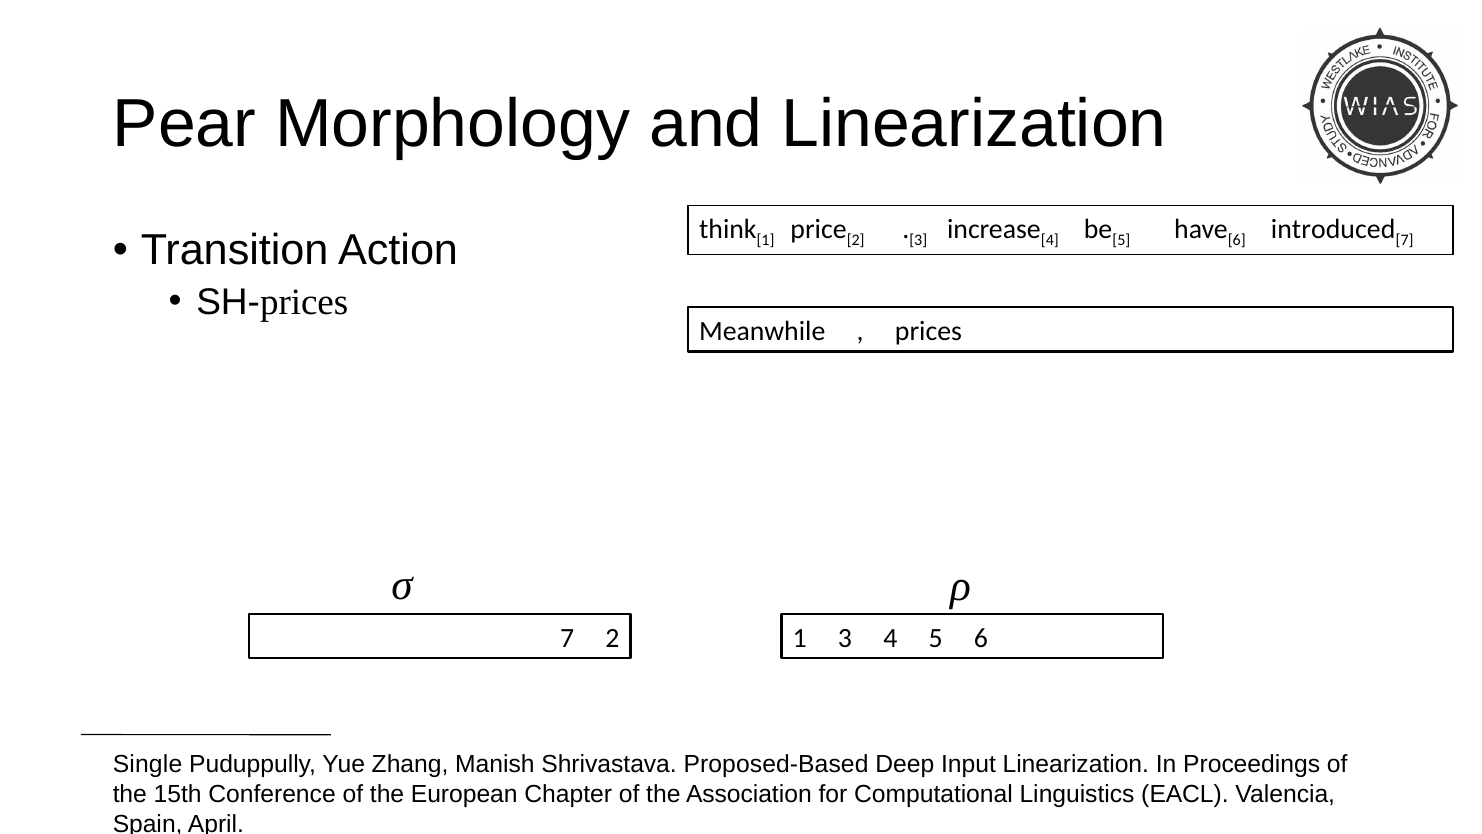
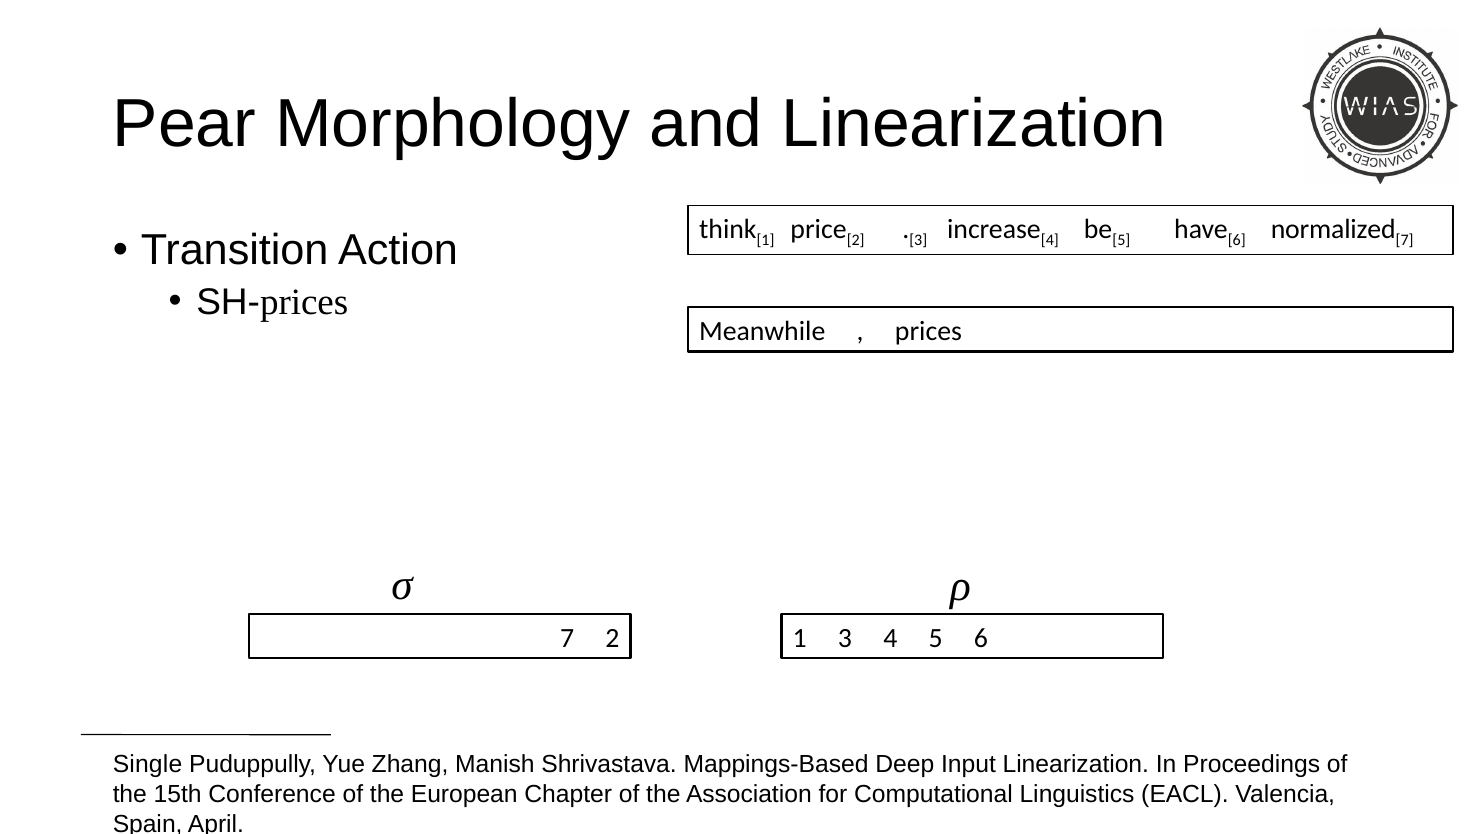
introduced: introduced -> normalized
Proposed-Based: Proposed-Based -> Mappings-Based
